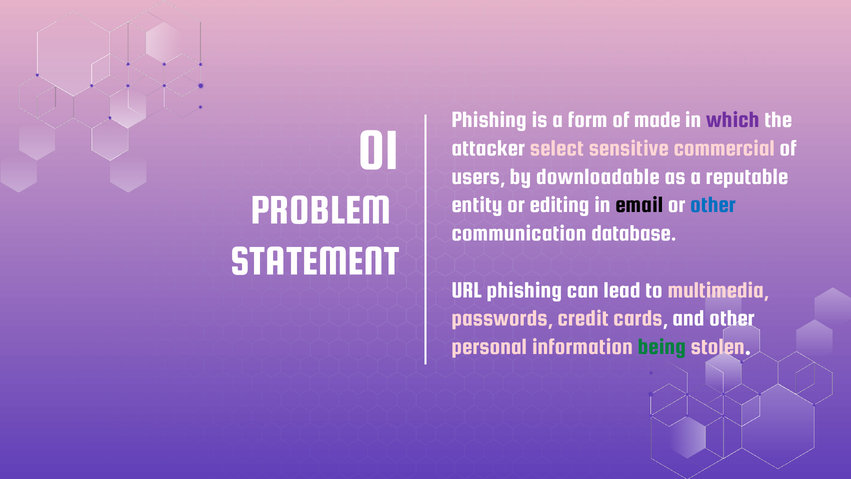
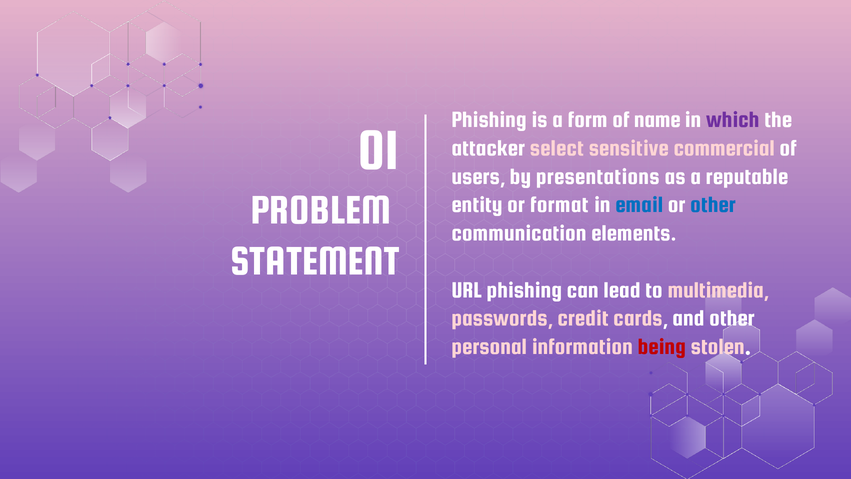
made: made -> name
downloadable: downloadable -> presentations
editing: editing -> format
email colour: black -> blue
database: database -> elements
being colour: green -> red
